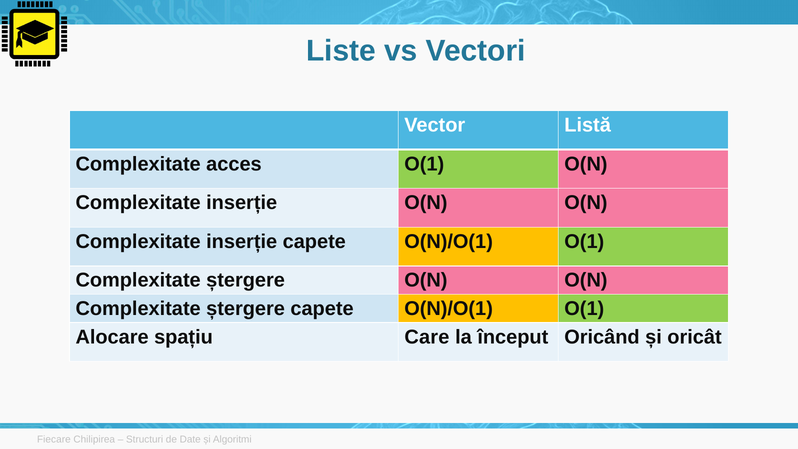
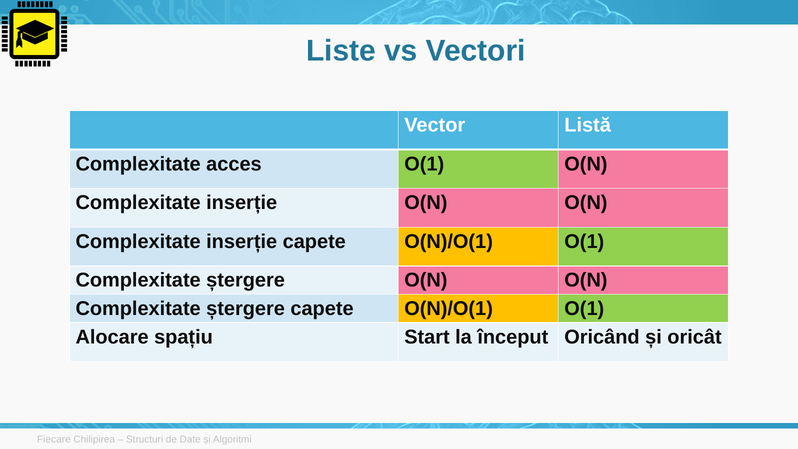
Care: Care -> Start
